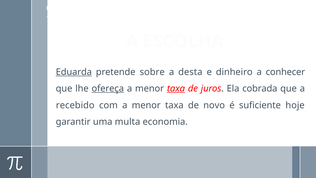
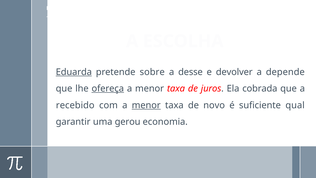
desta: desta -> desse
dinheiro: dinheiro -> devolver
conhecer: conhecer -> depende
taxa at (176, 88) underline: present -> none
menor at (146, 105) underline: none -> present
hoje: hoje -> qual
multa: multa -> gerou
